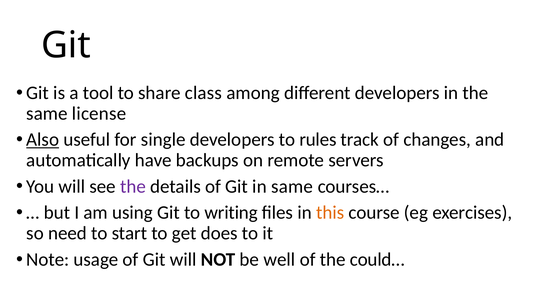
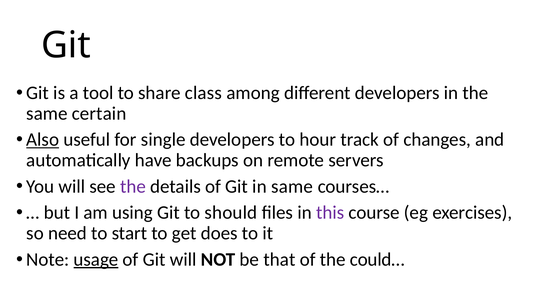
license: license -> certain
rules: rules -> hour
writing: writing -> should
this colour: orange -> purple
usage underline: none -> present
well: well -> that
